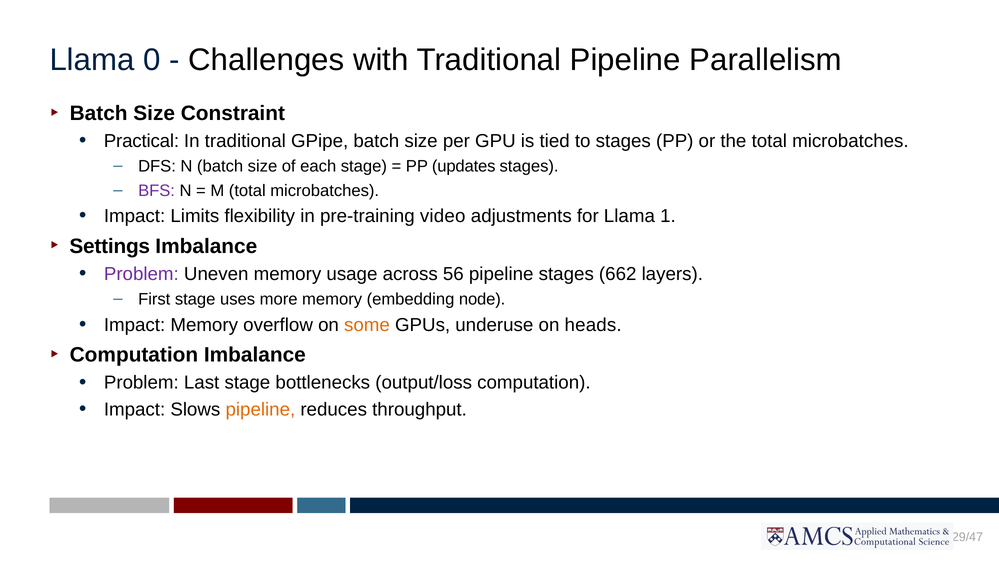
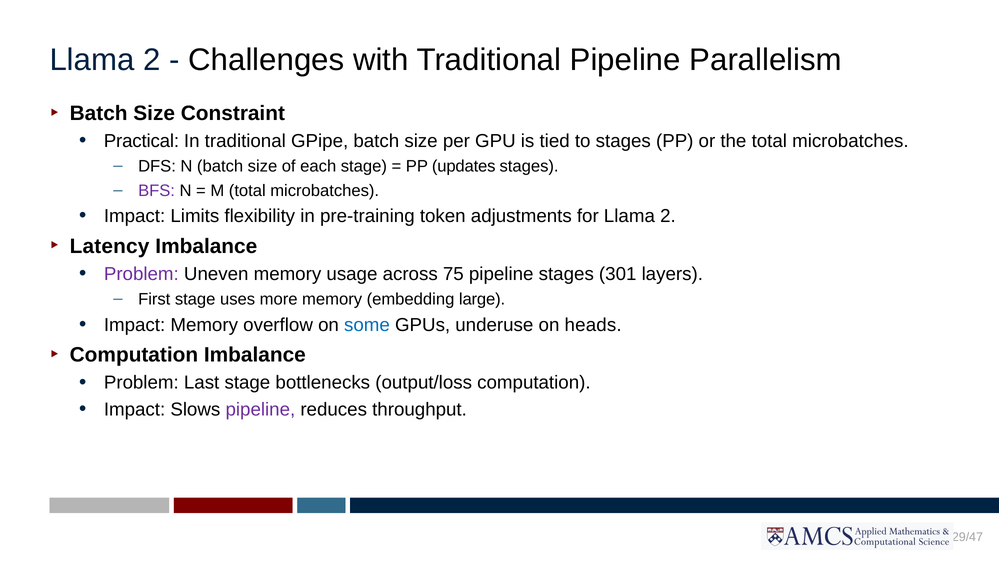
0 at (152, 60): 0 -> 2
video: video -> token
for Llama 1: 1 -> 2
Settings: Settings -> Latency
56: 56 -> 75
662: 662 -> 301
node: node -> large
some colour: orange -> blue
pipeline at (260, 409) colour: orange -> purple
